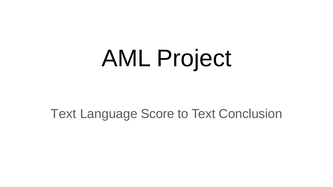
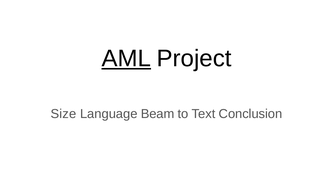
AML underline: none -> present
Text at (64, 114): Text -> Size
Score: Score -> Beam
